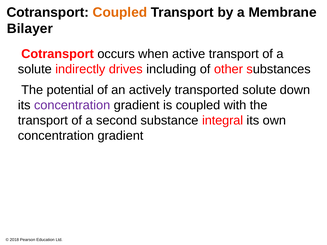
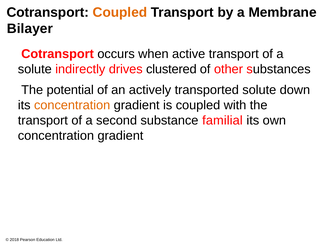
including: including -> clustered
concentration at (72, 105) colour: purple -> orange
integral: integral -> familial
